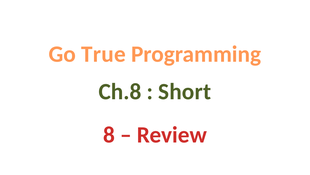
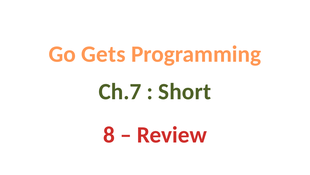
True: True -> Gets
Ch.8: Ch.8 -> Ch.7
